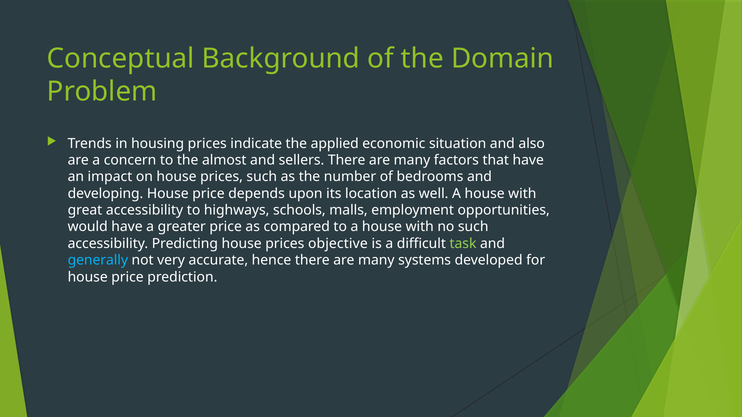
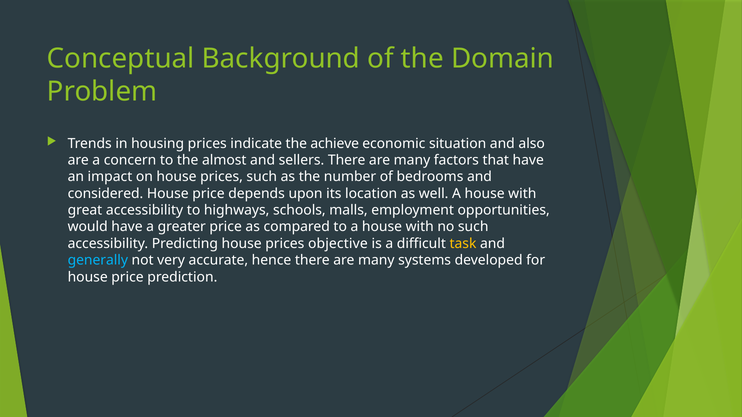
applied: applied -> achieve
developing: developing -> considered
task colour: light green -> yellow
